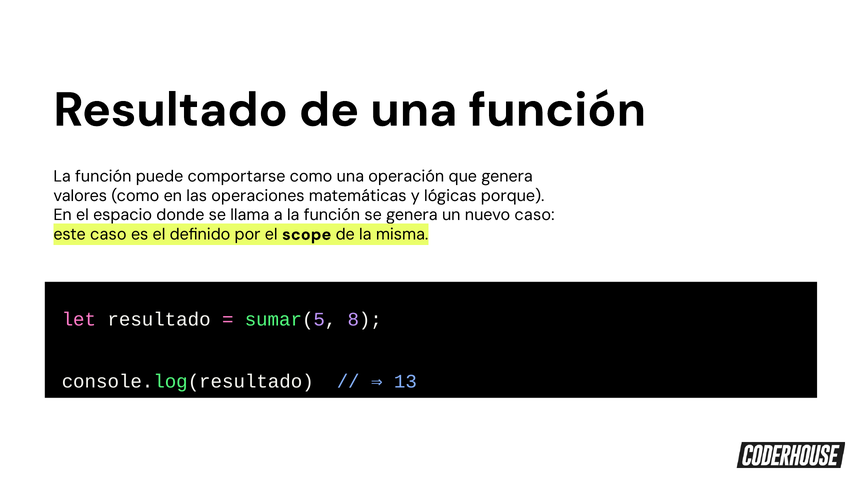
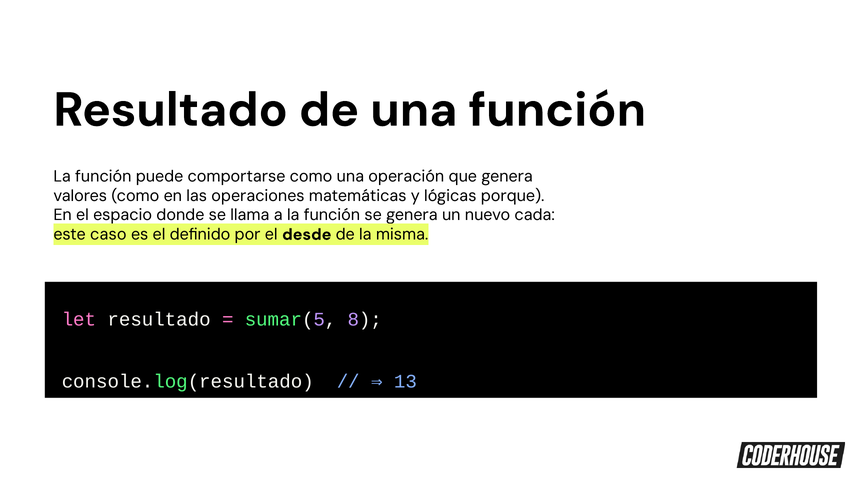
nuevo caso: caso -> cada
scope: scope -> desde
